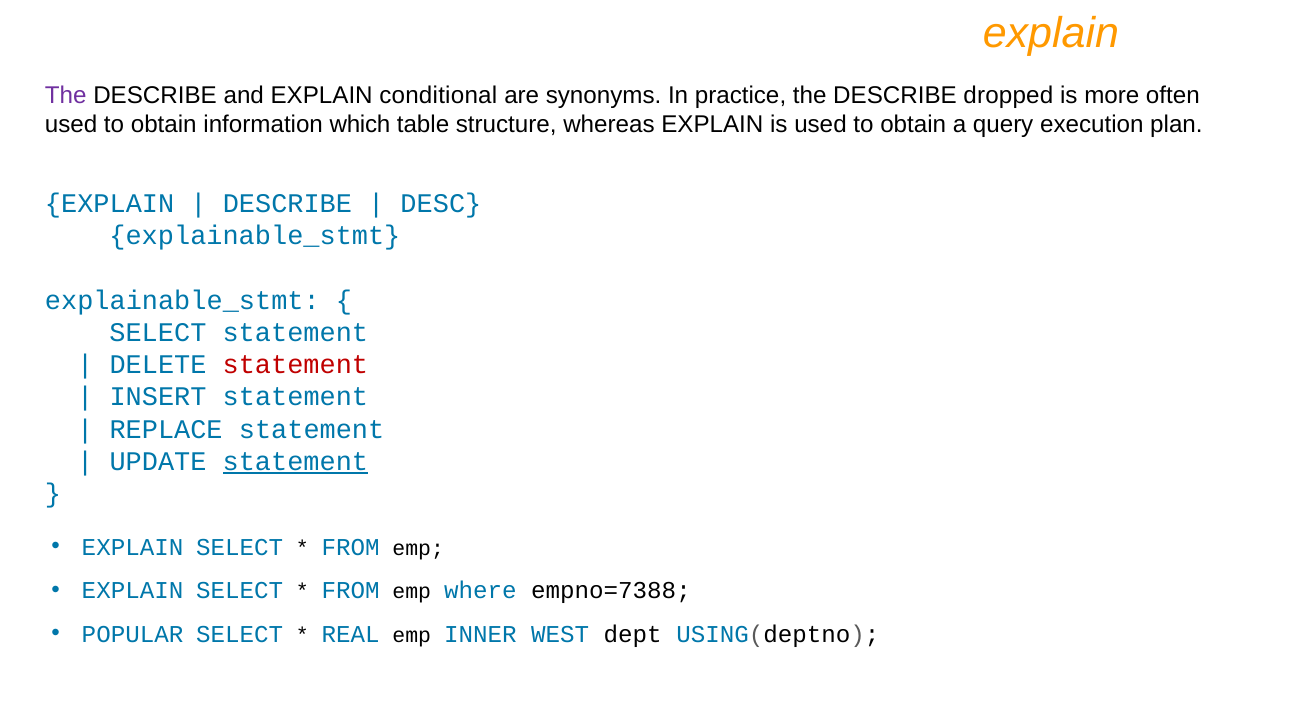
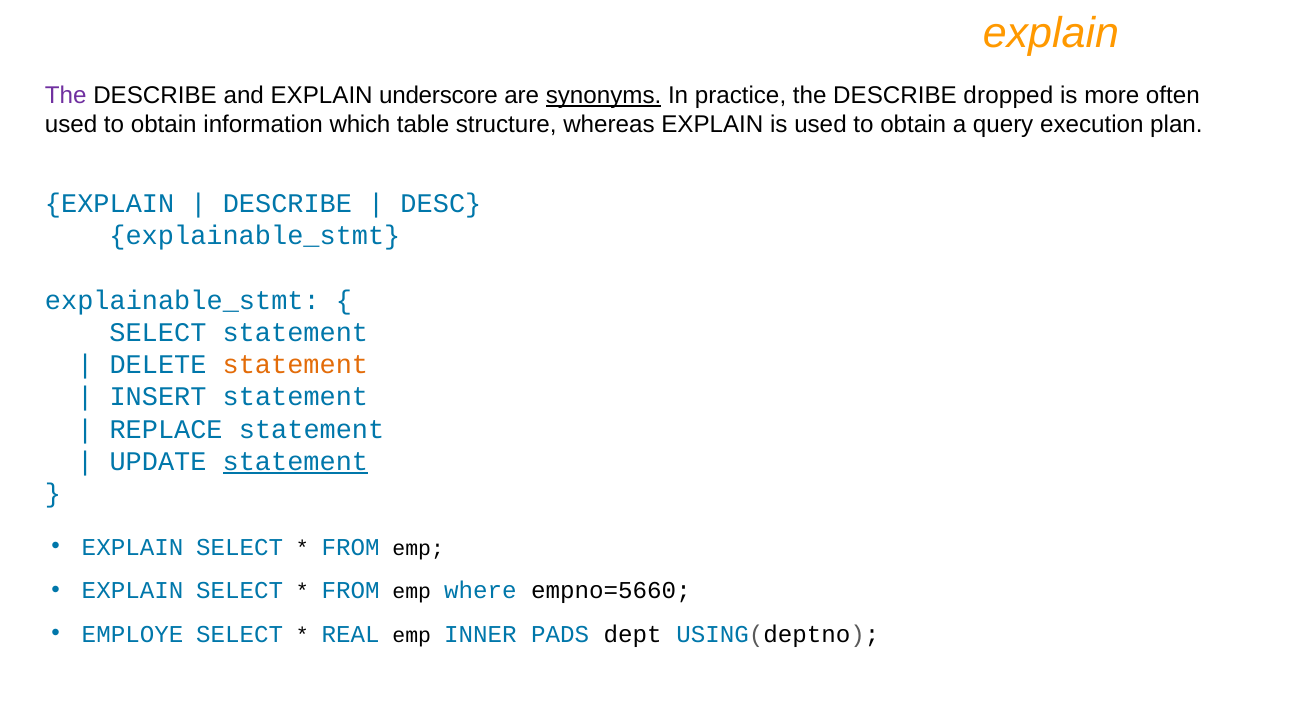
conditional: conditional -> underscore
synonyms underline: none -> present
statement at (295, 365) colour: red -> orange
empno=7388: empno=7388 -> empno=5660
POPULAR: POPULAR -> EMPLOYE
WEST: WEST -> PADS
